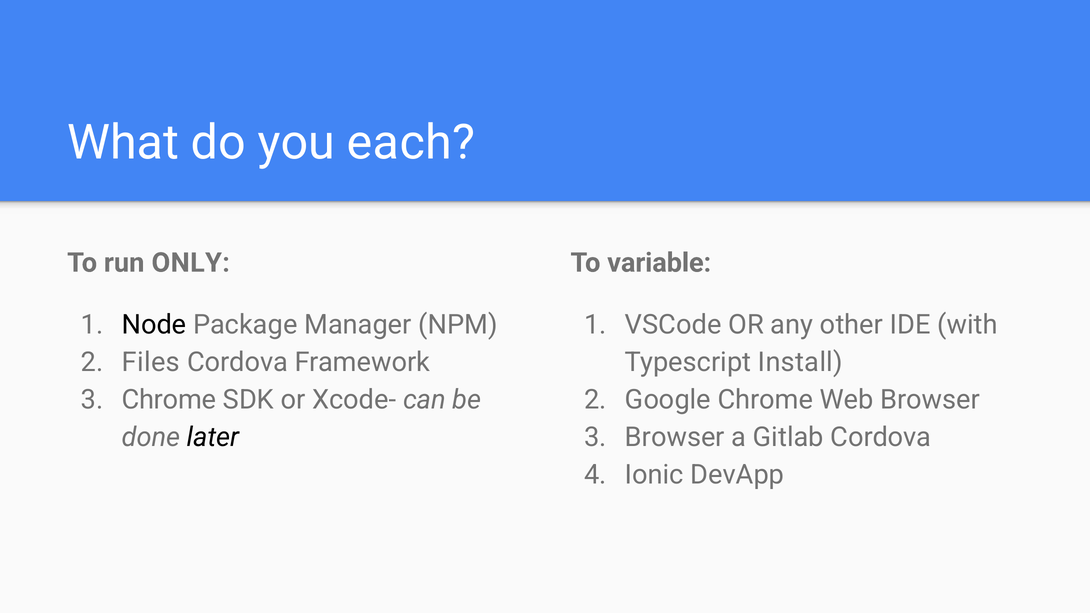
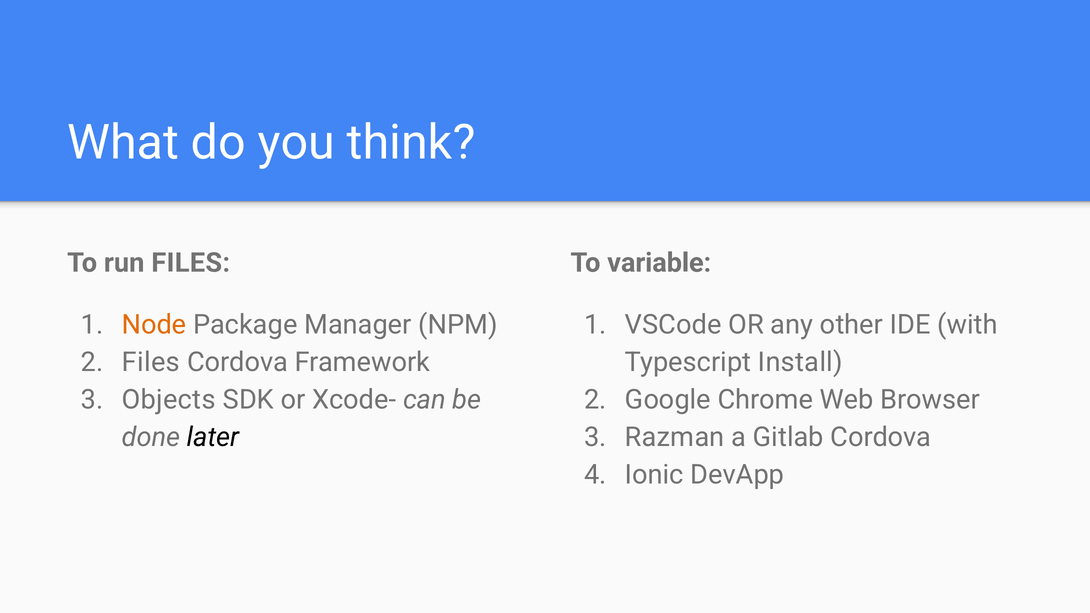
each: each -> think
run ONLY: ONLY -> FILES
Node colour: black -> orange
Chrome at (169, 400): Chrome -> Objects
Browser at (675, 437): Browser -> Razman
